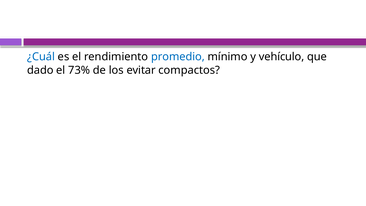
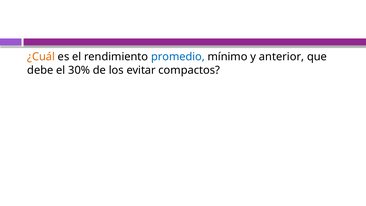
¿Cuál colour: blue -> orange
vehículo: vehículo -> anterior
dado: dado -> debe
73%: 73% -> 30%
